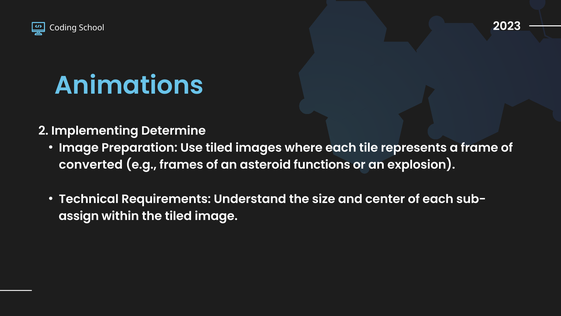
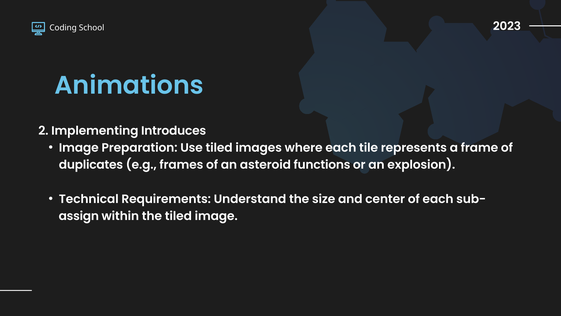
Determine: Determine -> Introduces
converted: converted -> duplicates
